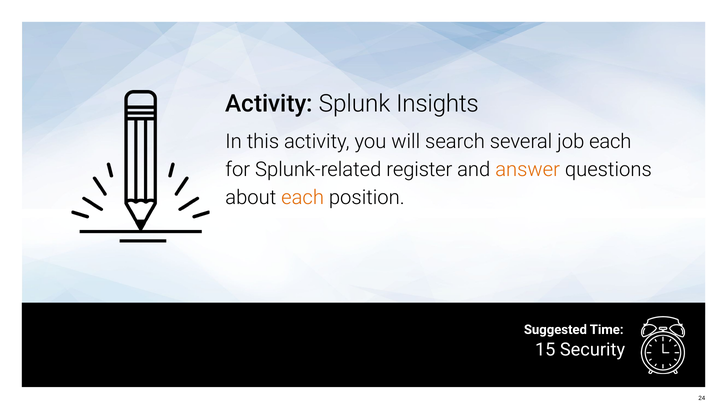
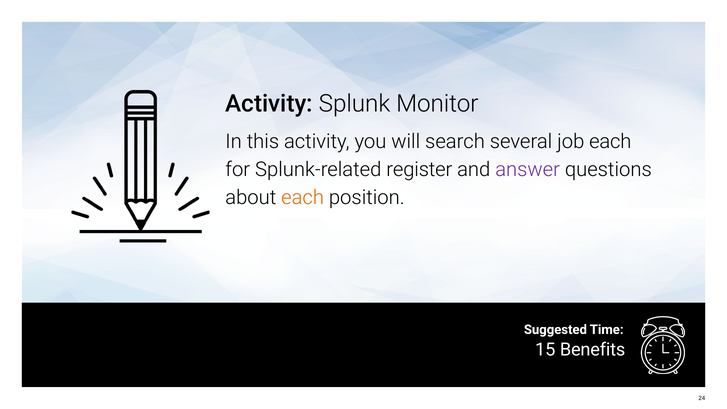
Insights: Insights -> Monitor
answer colour: orange -> purple
Security: Security -> Benefits
